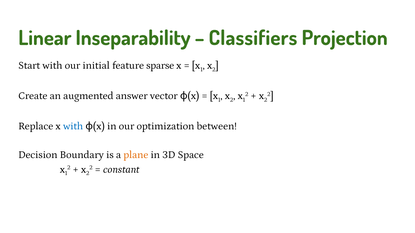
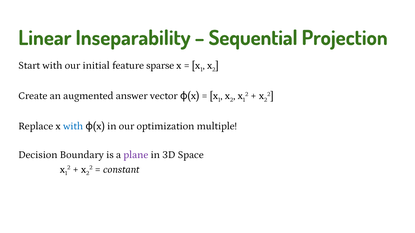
Classifiers: Classifiers -> Sequential
between: between -> multiple
plane colour: orange -> purple
